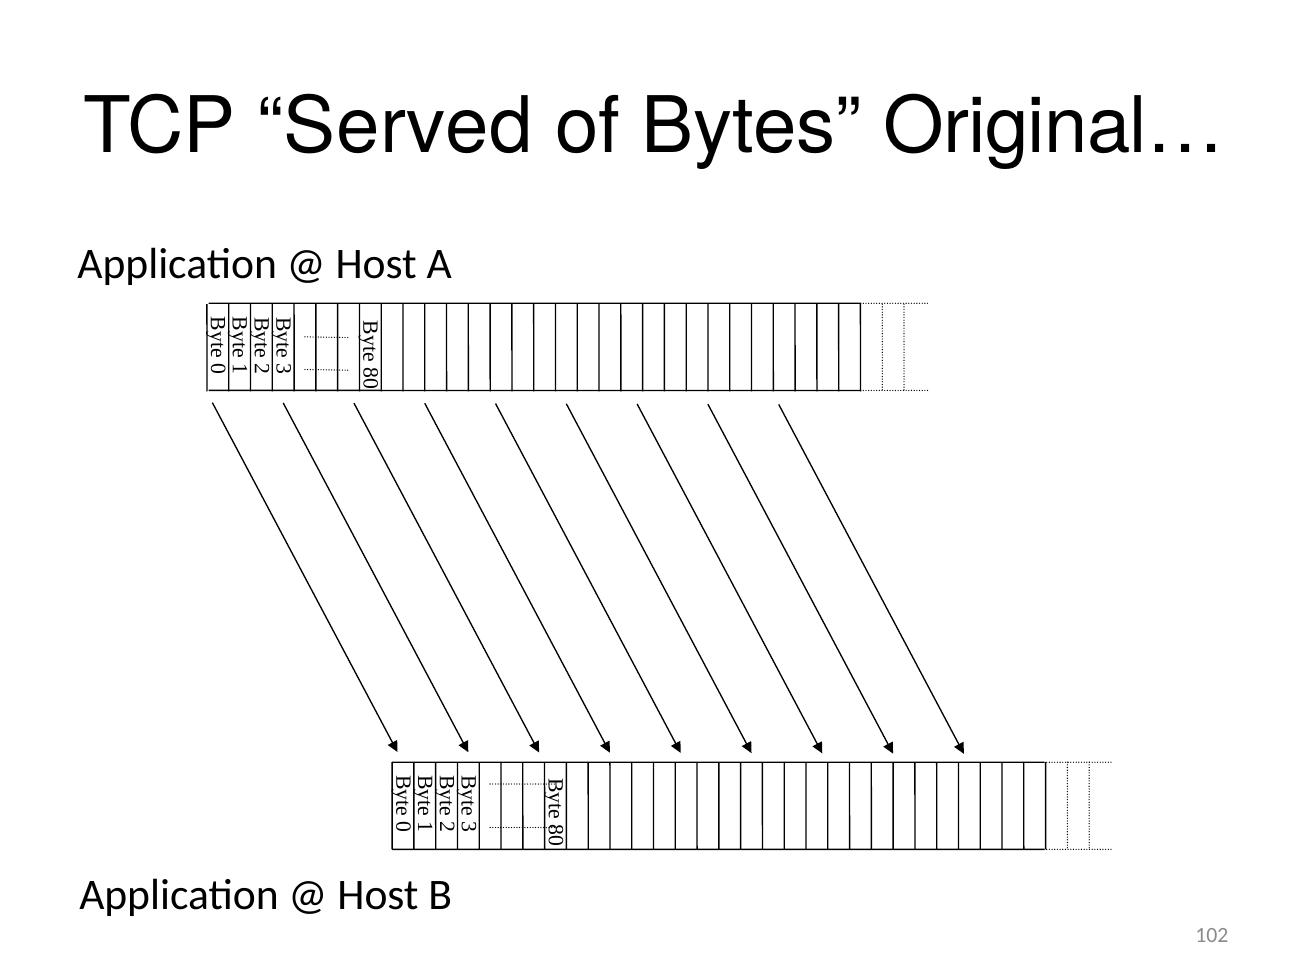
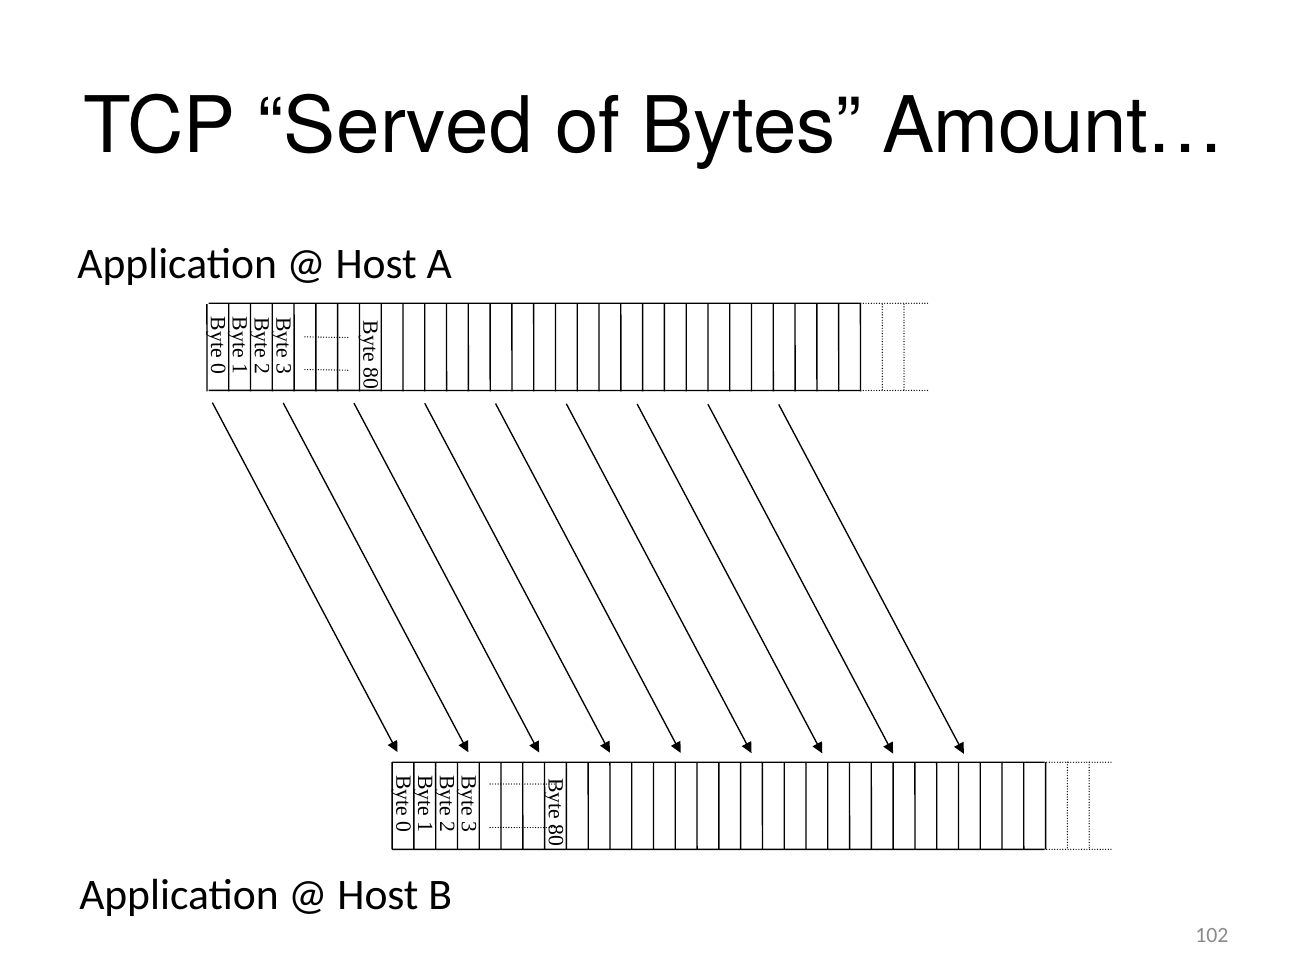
Original…: Original… -> Amount…
